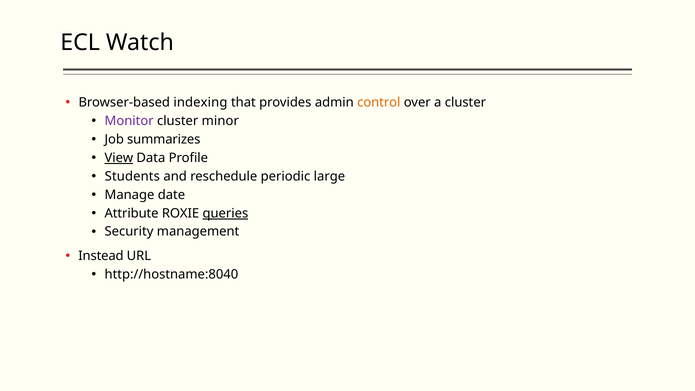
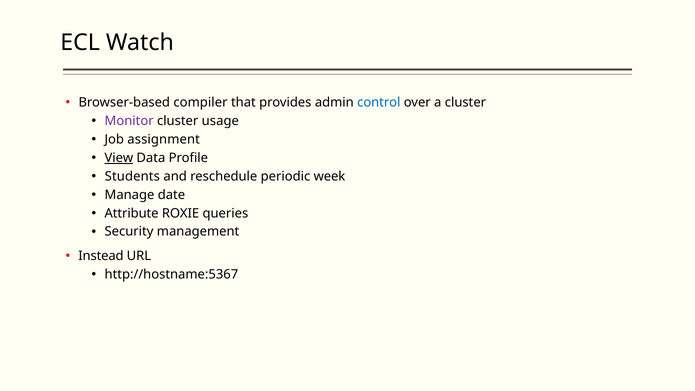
indexing: indexing -> compiler
control colour: orange -> blue
minor: minor -> usage
summarizes: summarizes -> assignment
large: large -> week
queries underline: present -> none
http://hostname:8040: http://hostname:8040 -> http://hostname:5367
